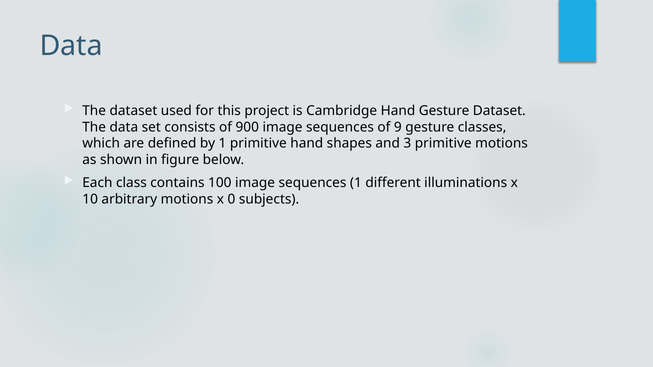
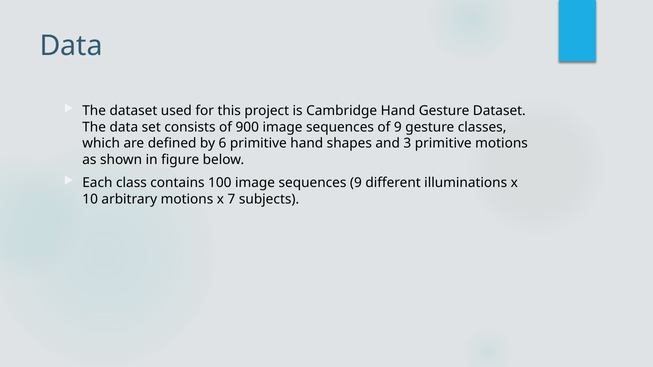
by 1: 1 -> 6
sequences 1: 1 -> 9
0: 0 -> 7
